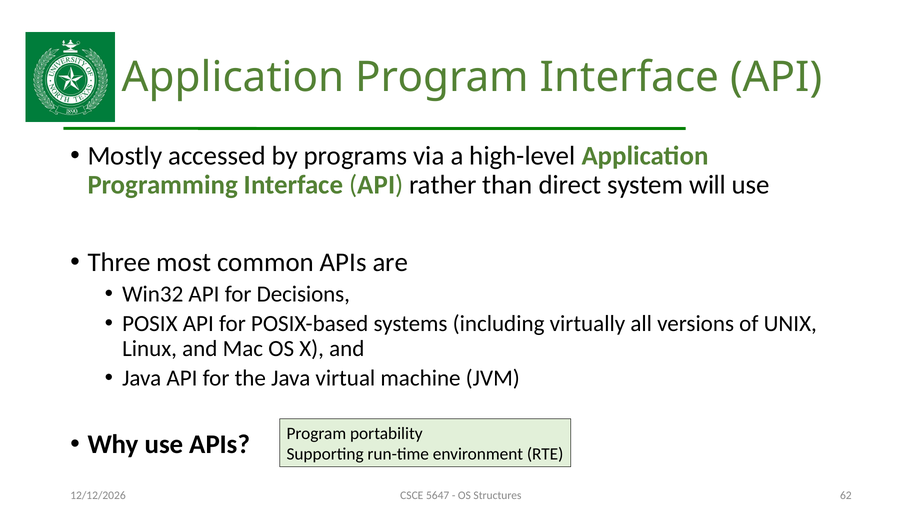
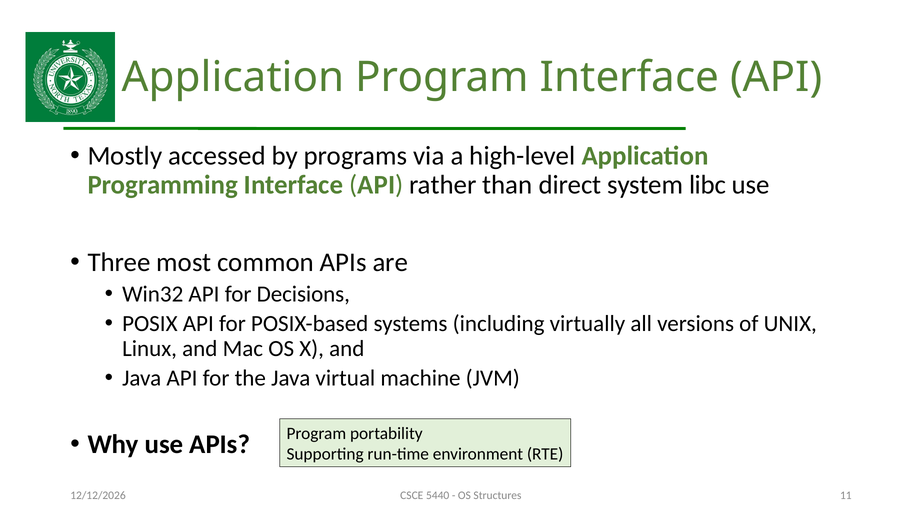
will: will -> libc
5647: 5647 -> 5440
62: 62 -> 11
